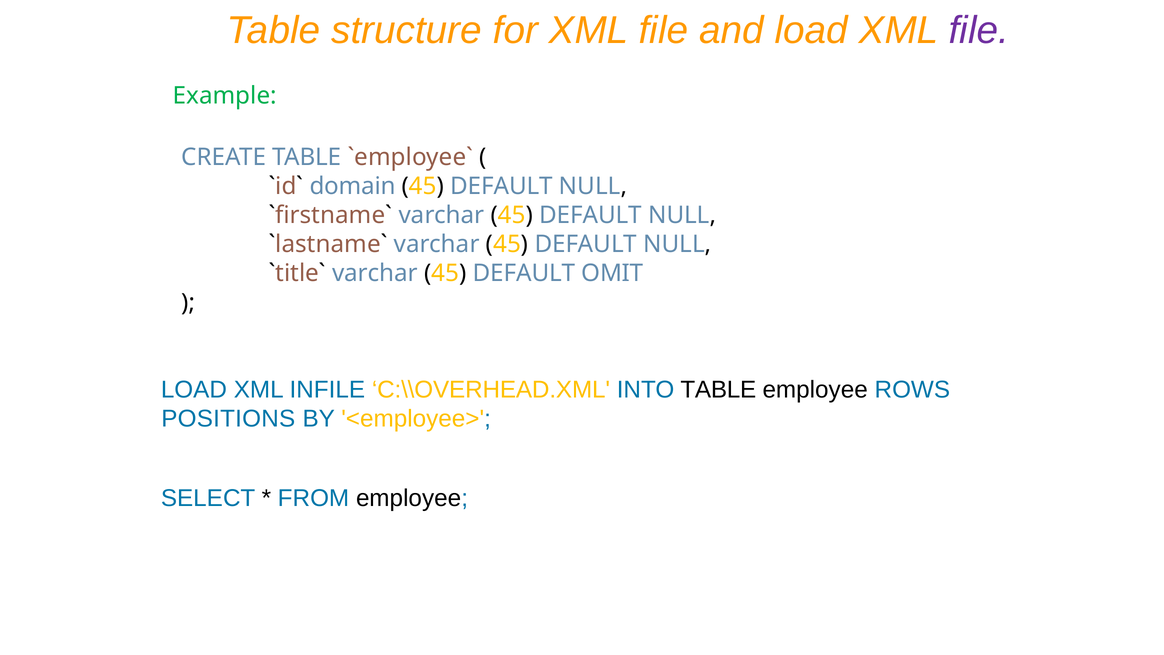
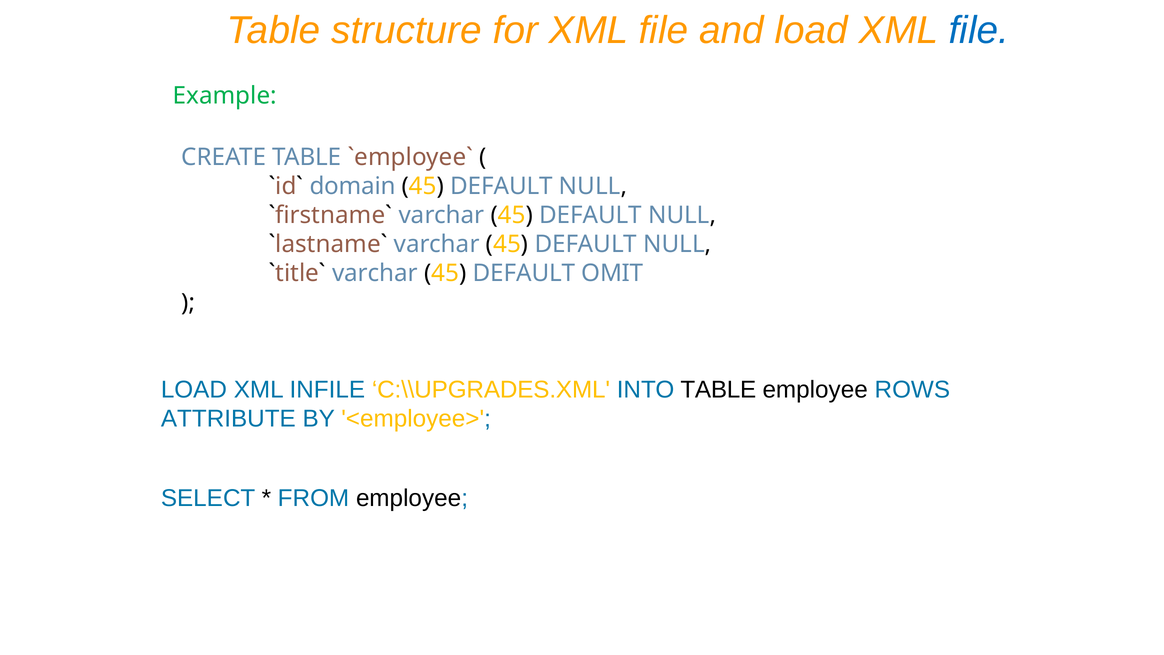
file at (979, 30) colour: purple -> blue
C:\\OVERHEAD.XML: C:\\OVERHEAD.XML -> C:\\UPGRADES.XML
POSITIONS: POSITIONS -> ATTRIBUTE
